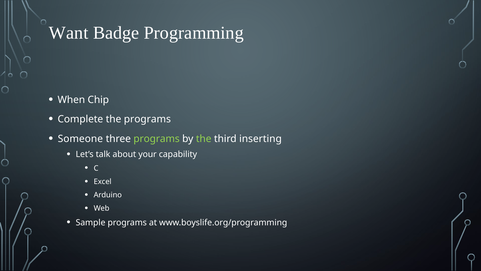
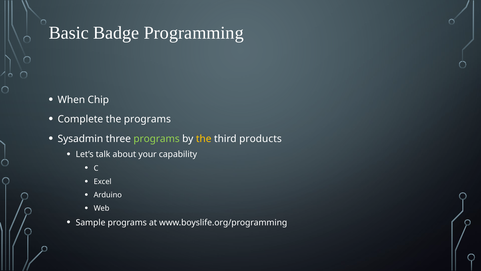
Want: Want -> Basic
Someone: Someone -> Sysadmin
the at (204, 139) colour: light green -> yellow
inserting: inserting -> products
